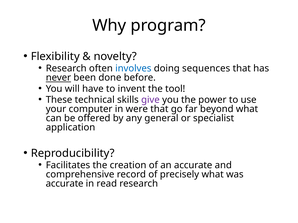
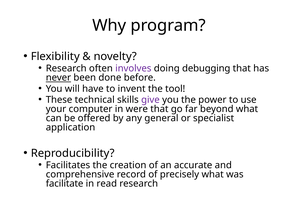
involves colour: blue -> purple
sequences: sequences -> debugging
accurate at (65, 184): accurate -> facilitate
